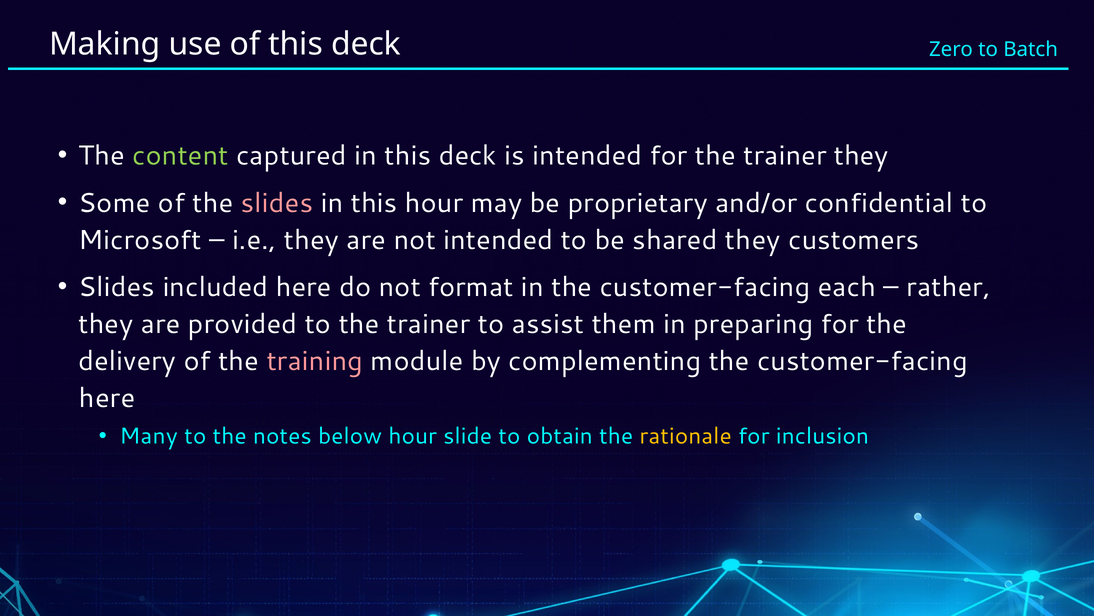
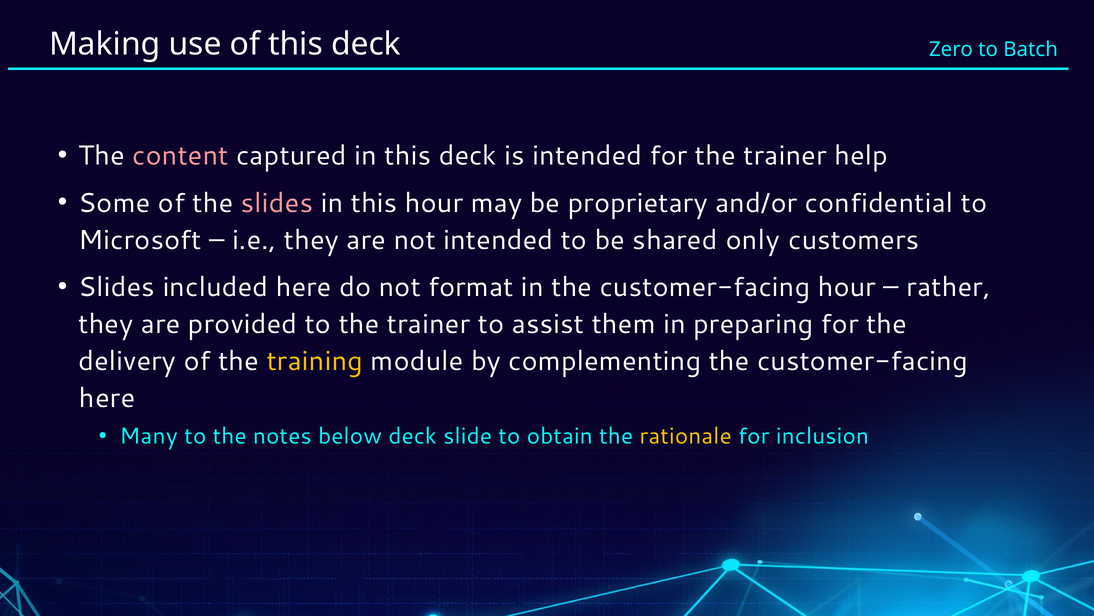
content colour: light green -> pink
trainer they: they -> help
shared they: they -> only
customer-facing each: each -> hour
training colour: pink -> yellow
below hour: hour -> deck
